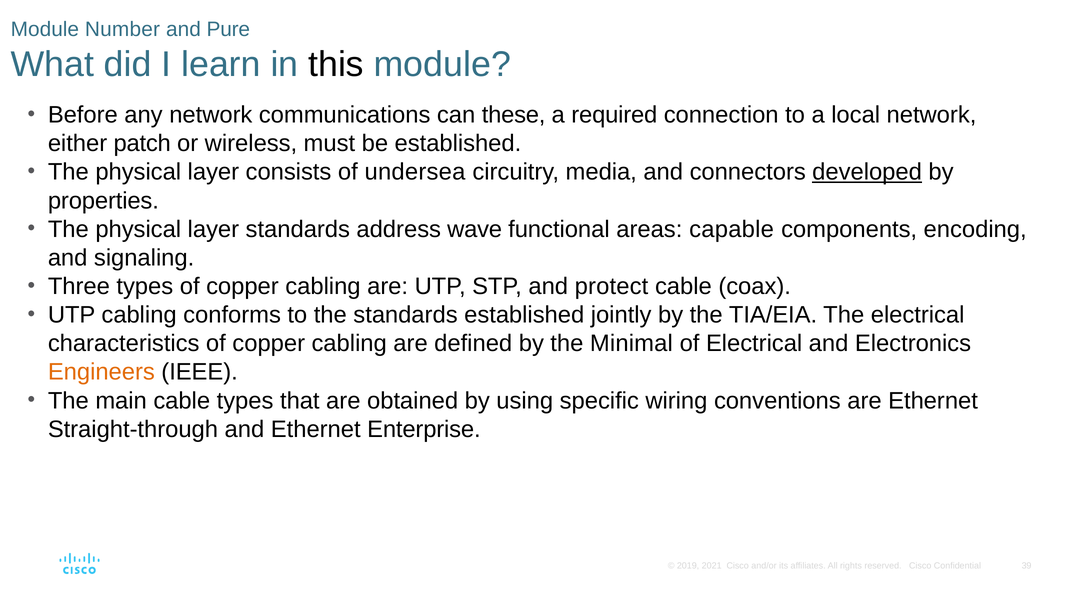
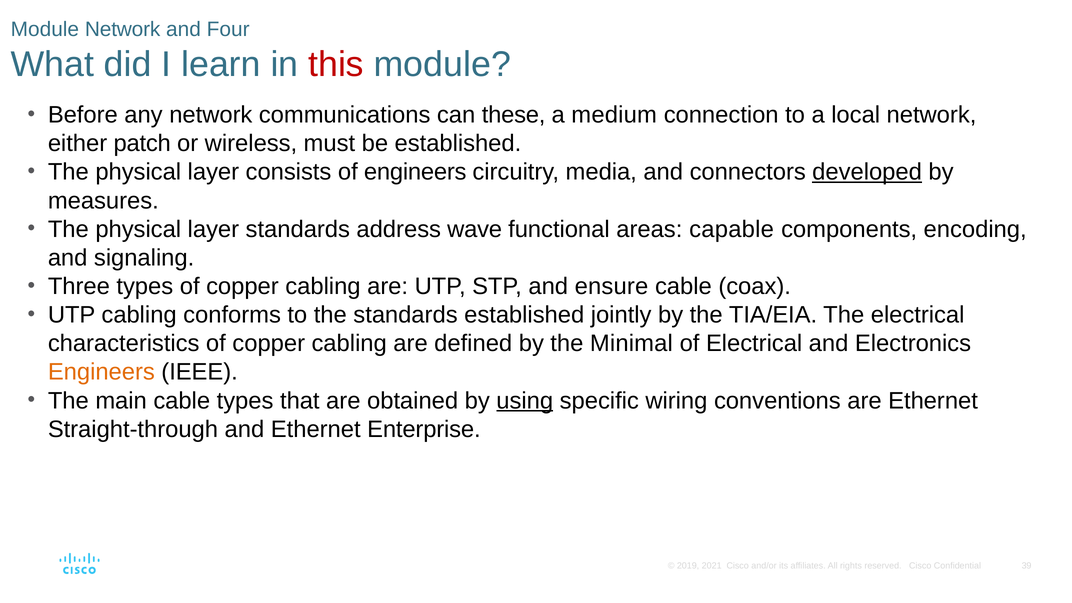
Module Number: Number -> Network
Pure: Pure -> Four
this colour: black -> red
required: required -> medium
of undersea: undersea -> engineers
properties: properties -> measures
protect: protect -> ensure
using underline: none -> present
